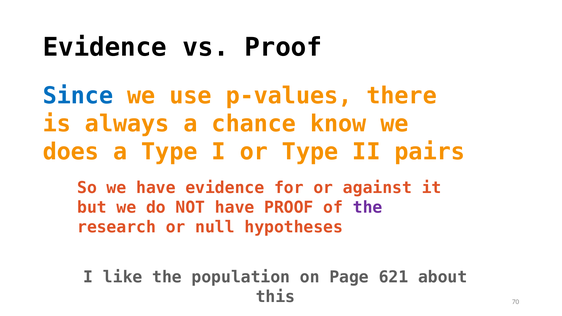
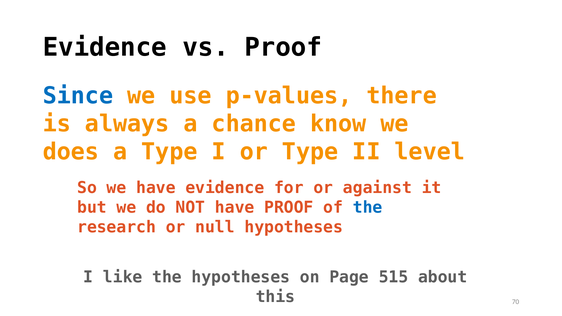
pairs: pairs -> level
the at (368, 208) colour: purple -> blue
the population: population -> hypotheses
621: 621 -> 515
